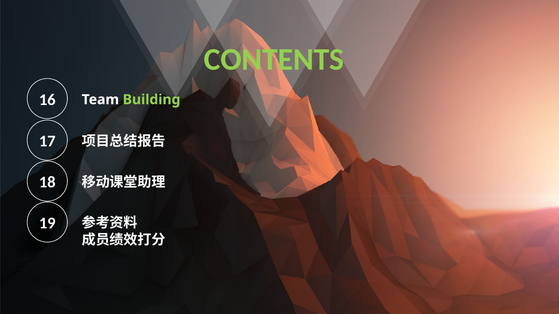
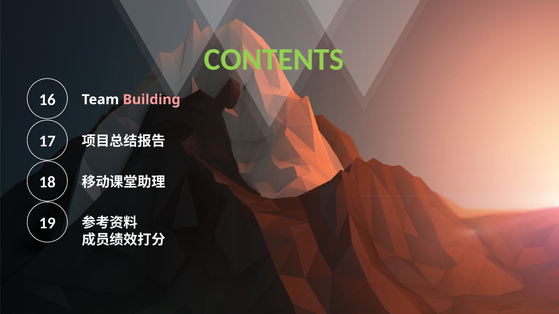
Building colour: light green -> pink
